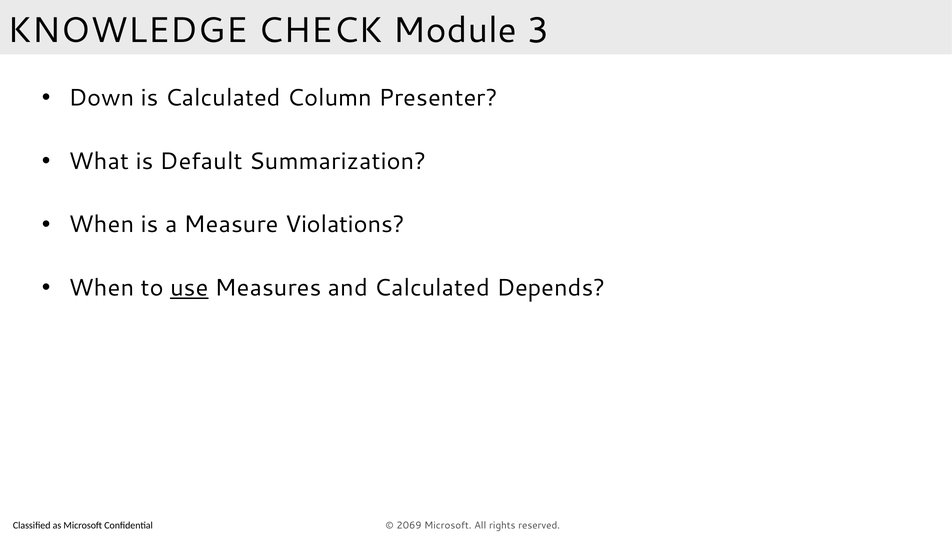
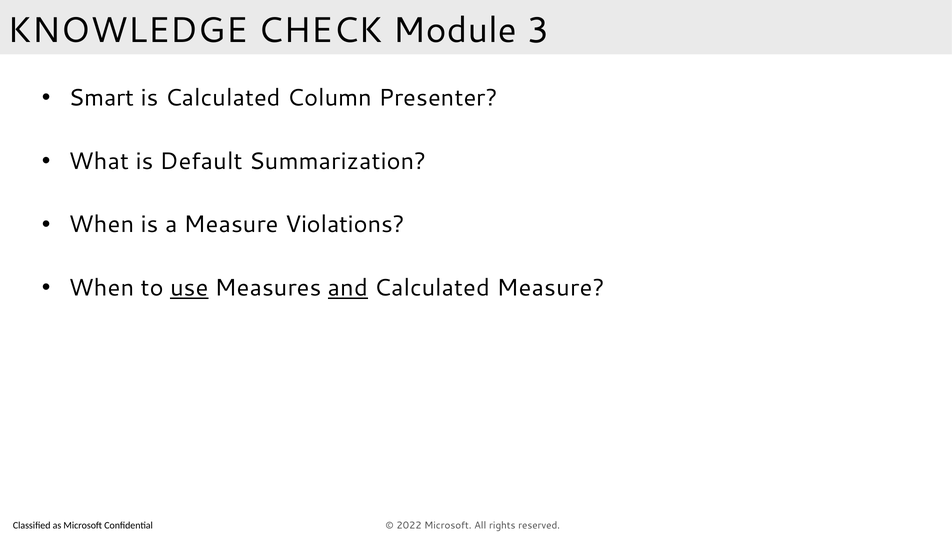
Down: Down -> Smart
and underline: none -> present
Calculated Depends: Depends -> Measure
2069: 2069 -> 2022
